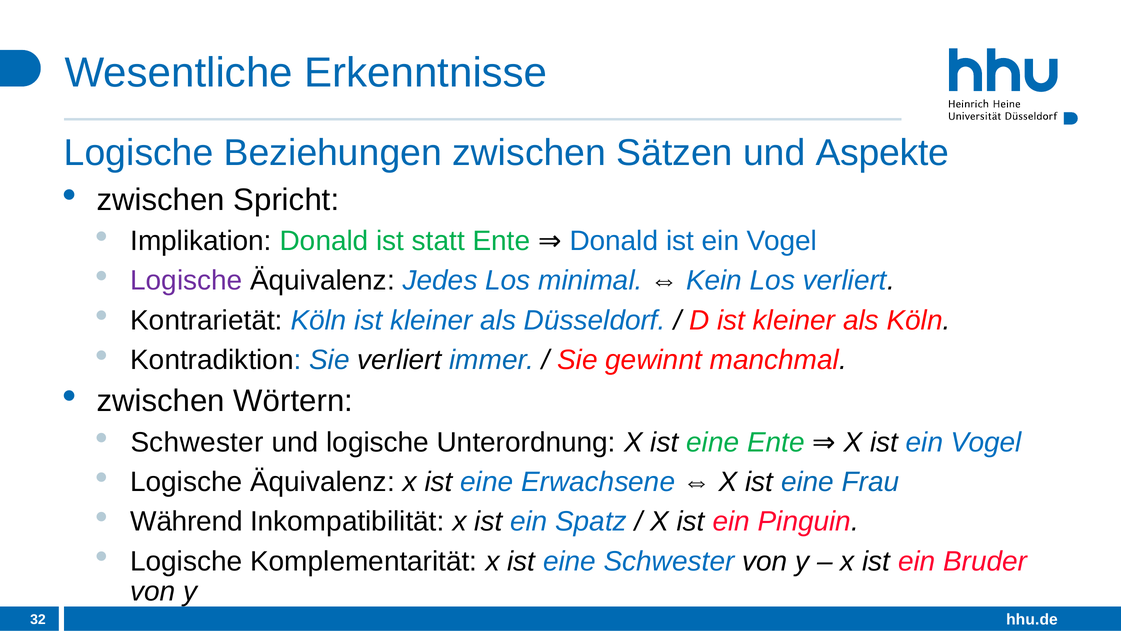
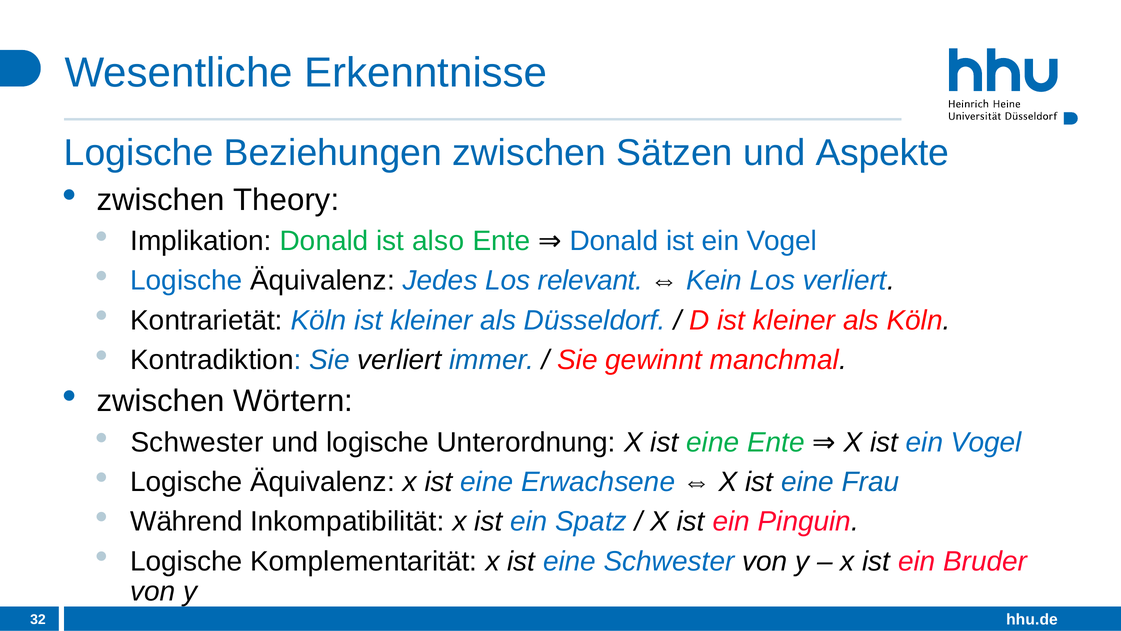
Spricht: Spricht -> Theory
statt: statt -> also
Logische at (186, 281) colour: purple -> blue
minimal: minimal -> relevant
